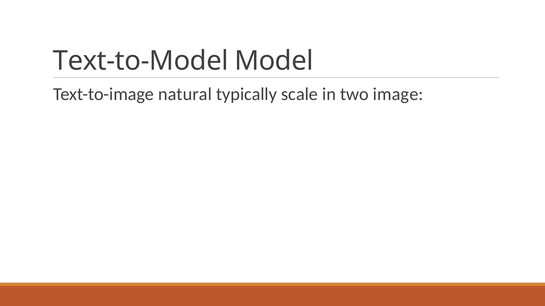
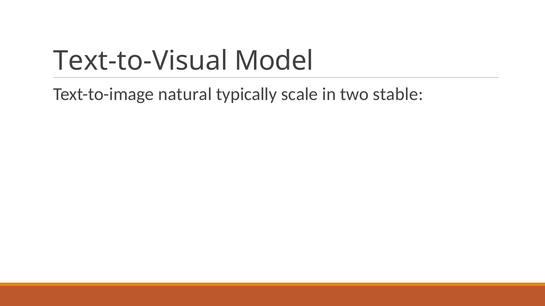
Text-to-Model: Text-to-Model -> Text-to-Visual
image: image -> stable
